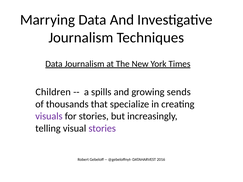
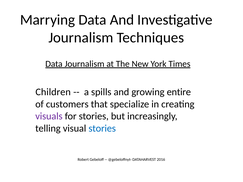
sends: sends -> entire
thousands: thousands -> customers
stories at (102, 129) colour: purple -> blue
